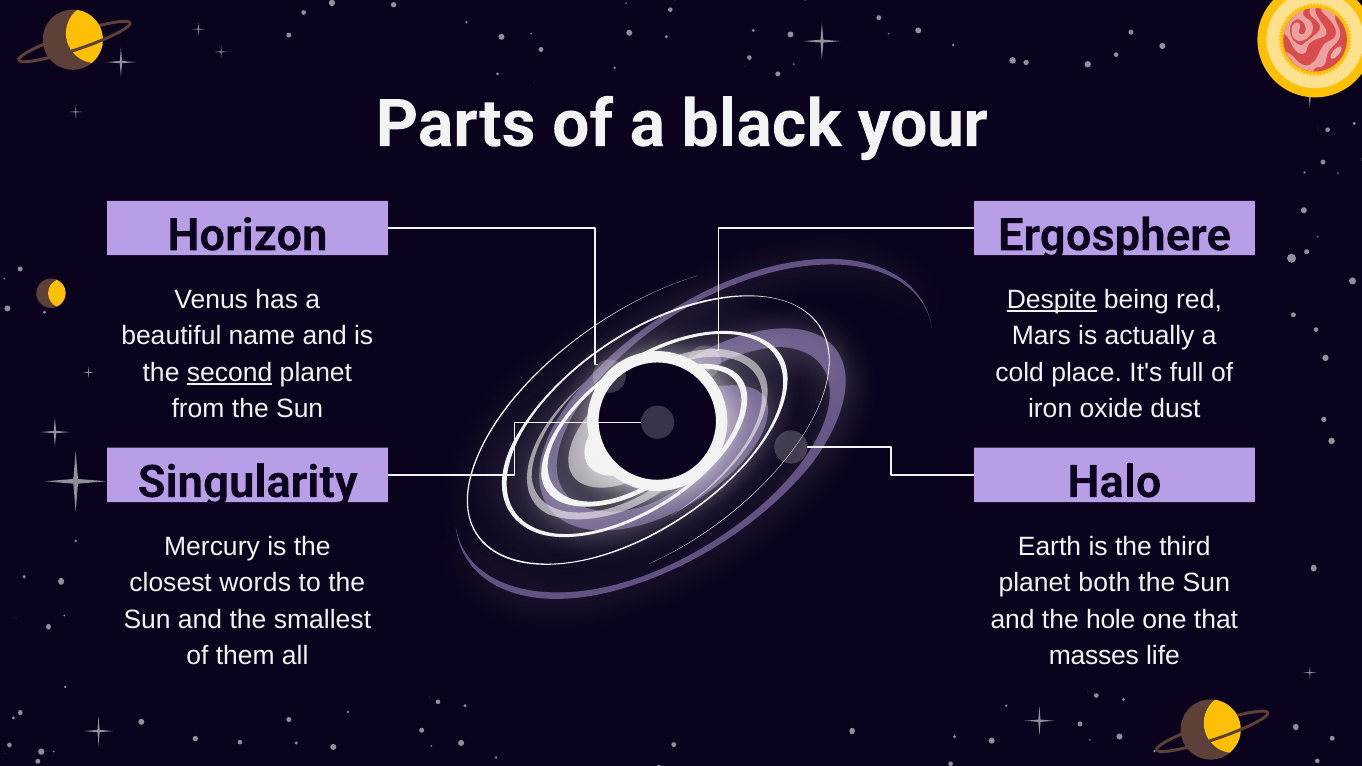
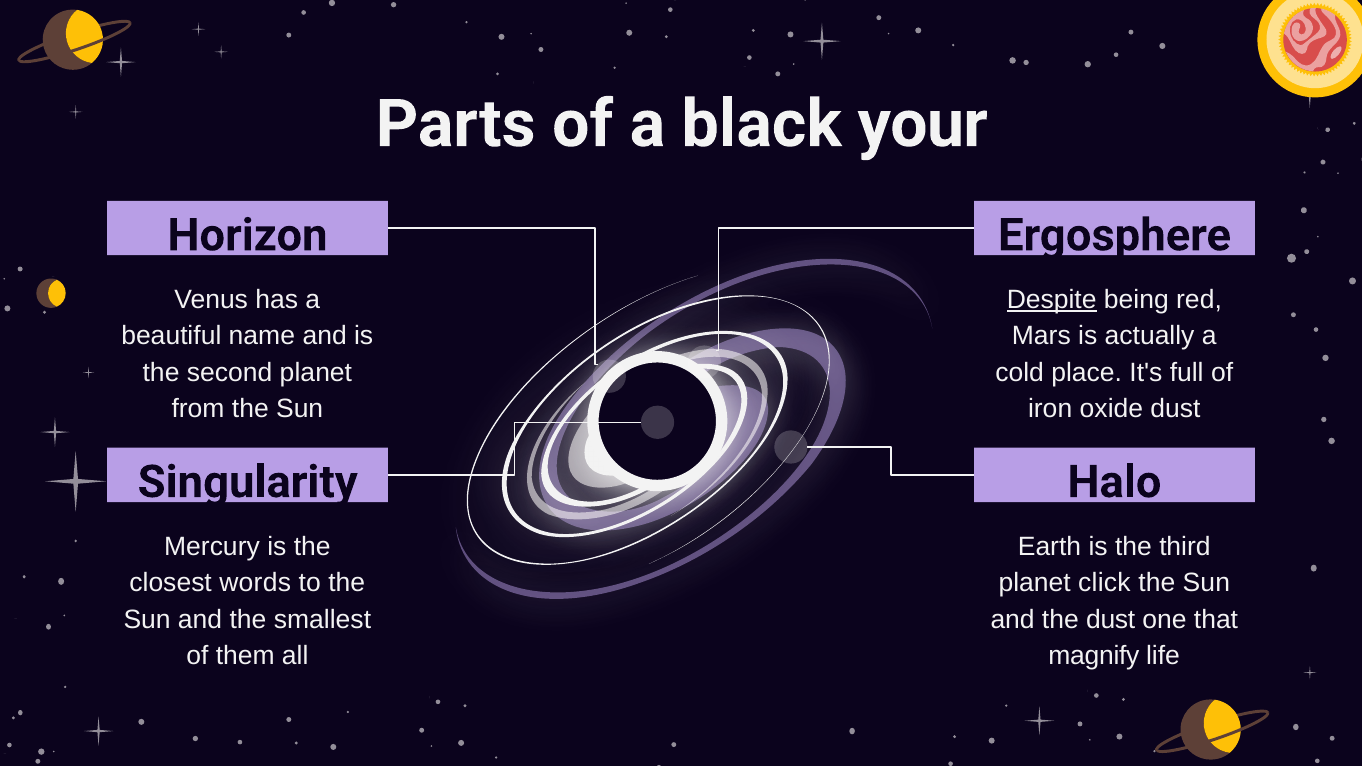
second underline: present -> none
both: both -> click
the hole: hole -> dust
masses: masses -> magnify
